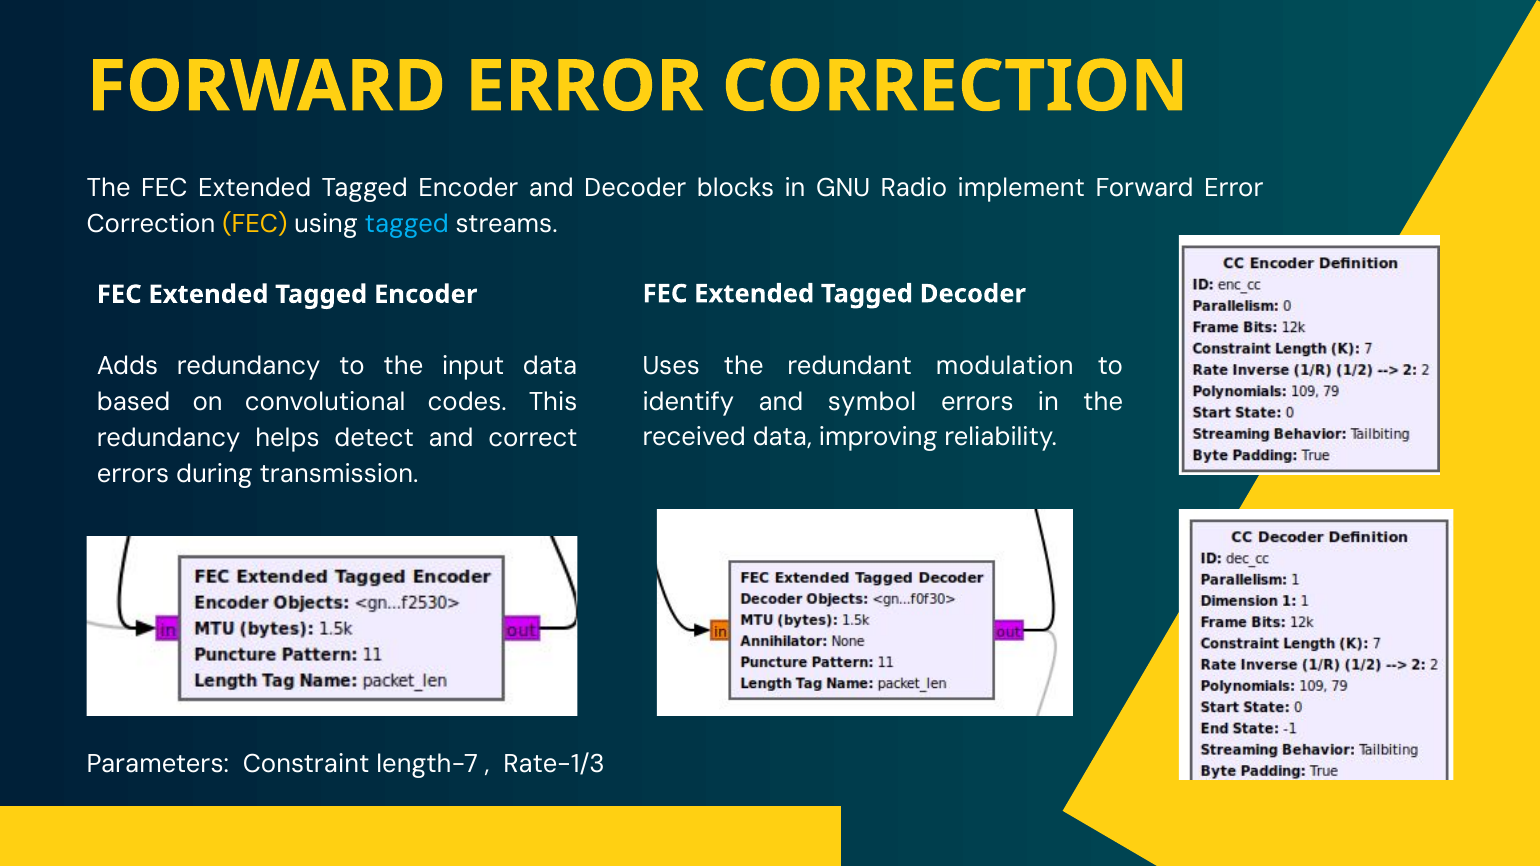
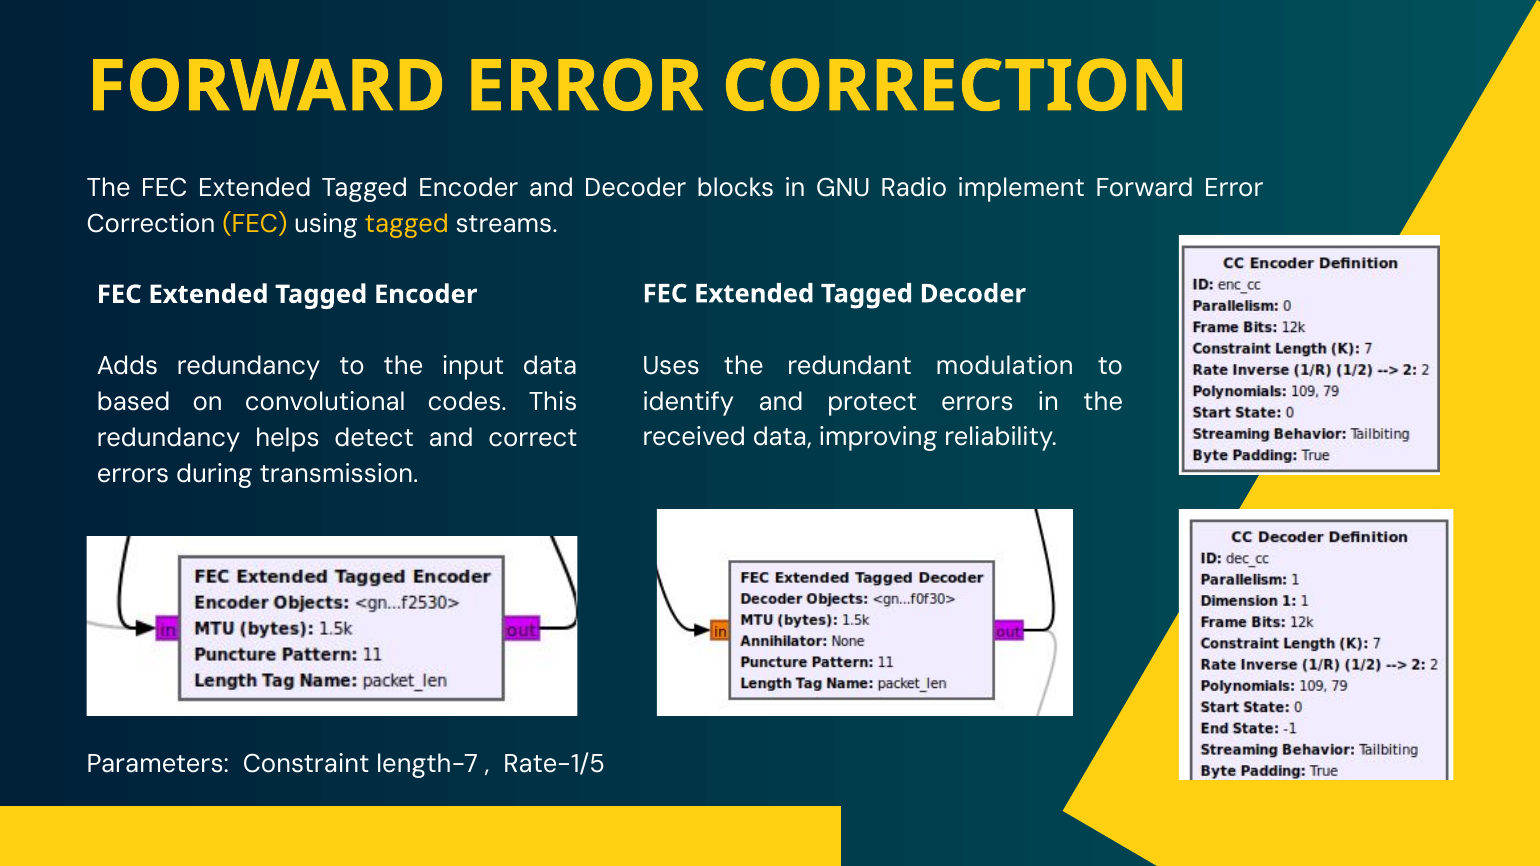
tagged at (407, 224) colour: light blue -> yellow
symbol: symbol -> protect
Rate-1/3: Rate-1/3 -> Rate-1/5
